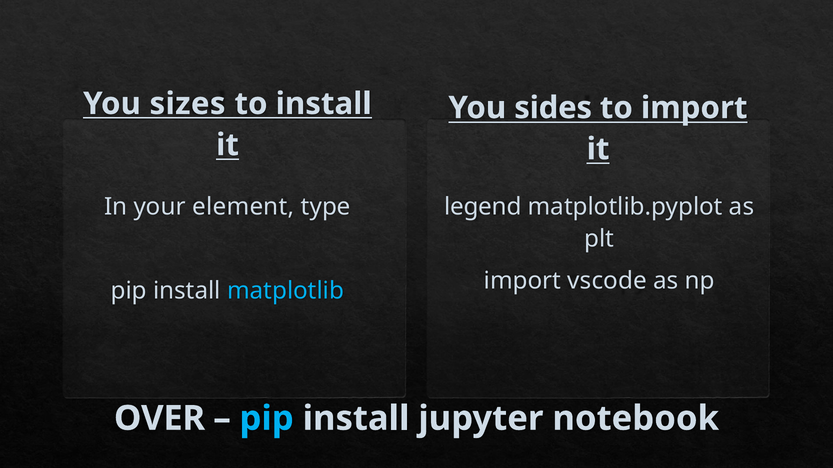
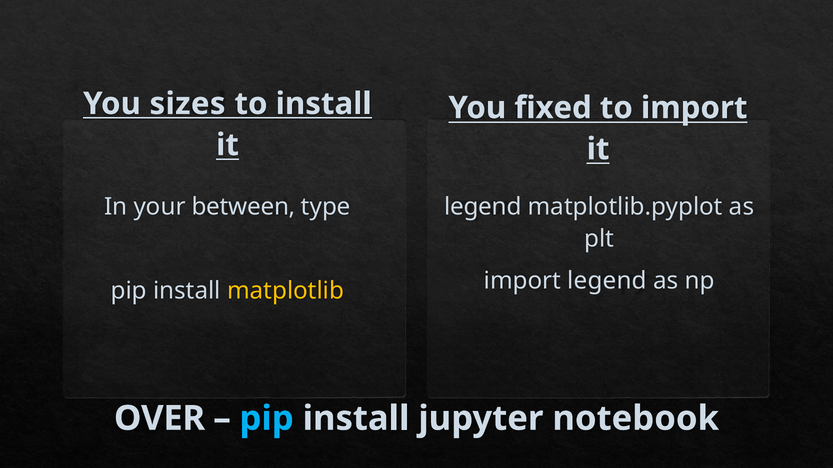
sides: sides -> fixed
element: element -> between
import vscode: vscode -> legend
matplotlib colour: light blue -> yellow
